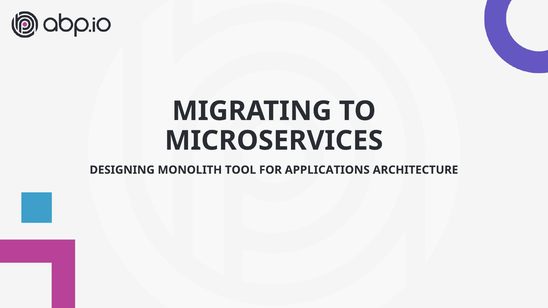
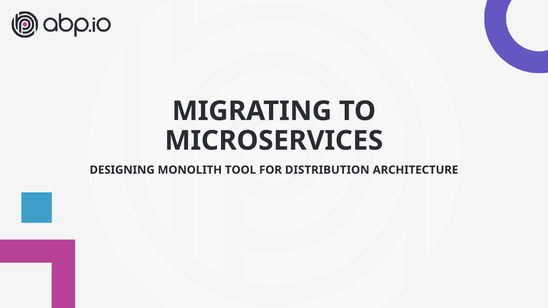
APPLICATIONS: APPLICATIONS -> DISTRIBUTION
